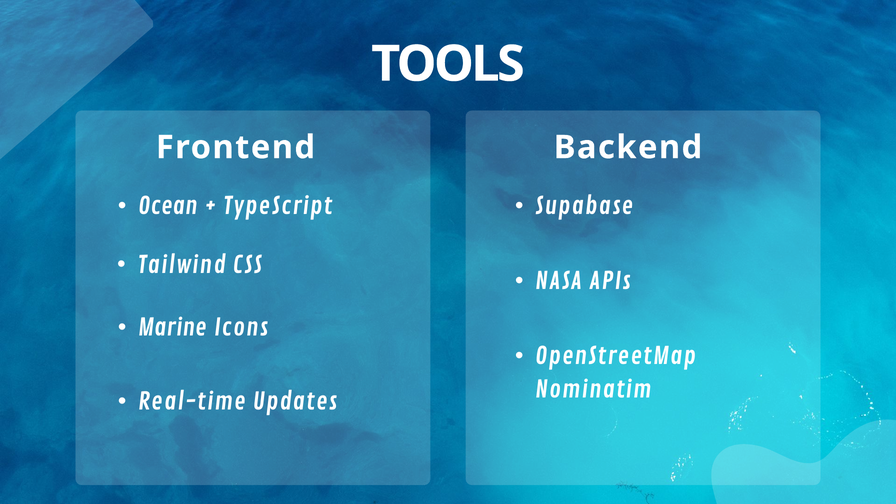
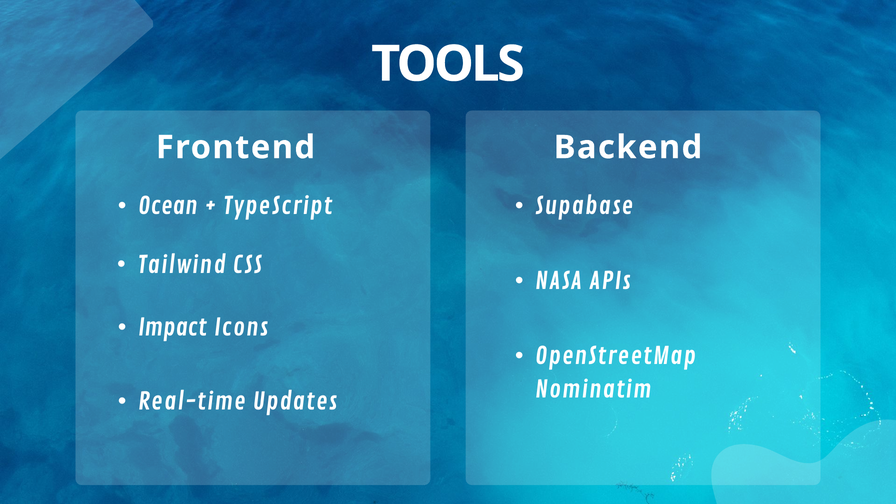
Marine: Marine -> Impact
